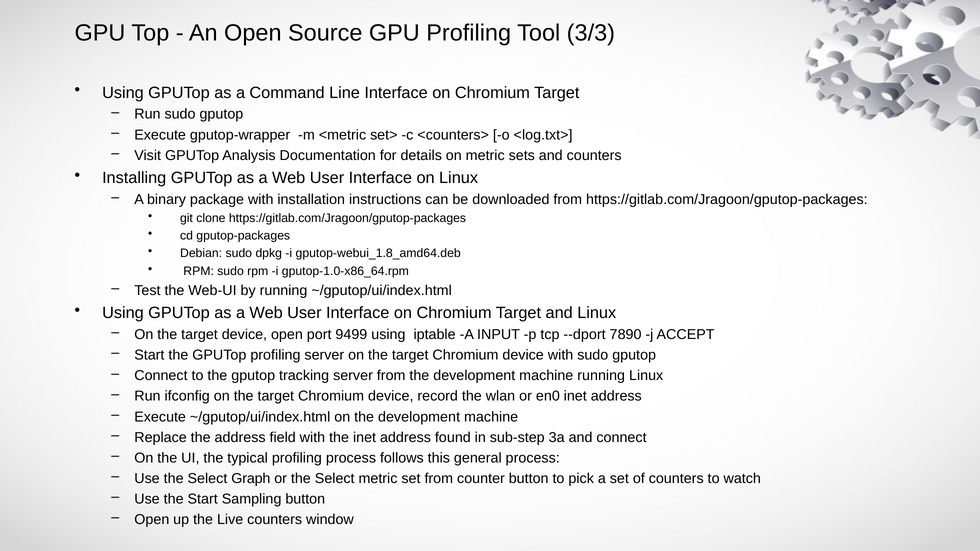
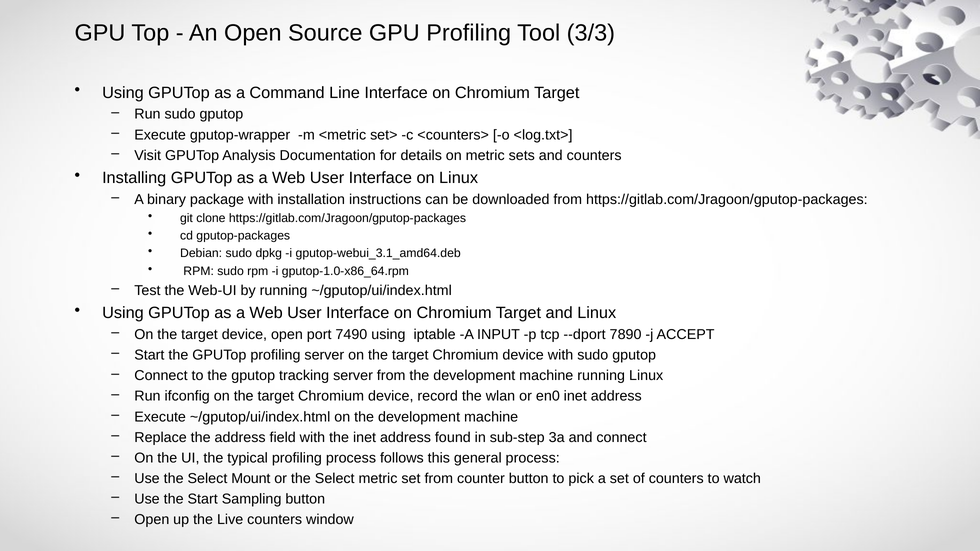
gputop-webui_1.8_amd64.deb: gputop-webui_1.8_amd64.deb -> gputop-webui_3.1_amd64.deb
9499: 9499 -> 7490
Graph: Graph -> Mount
